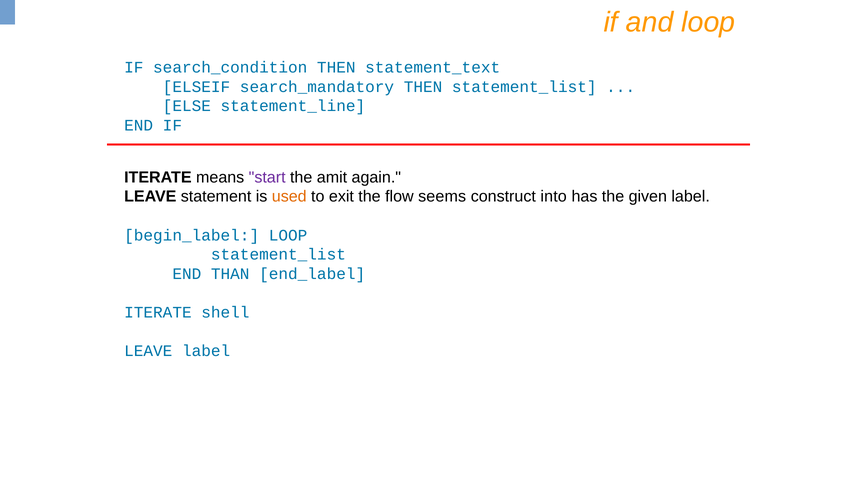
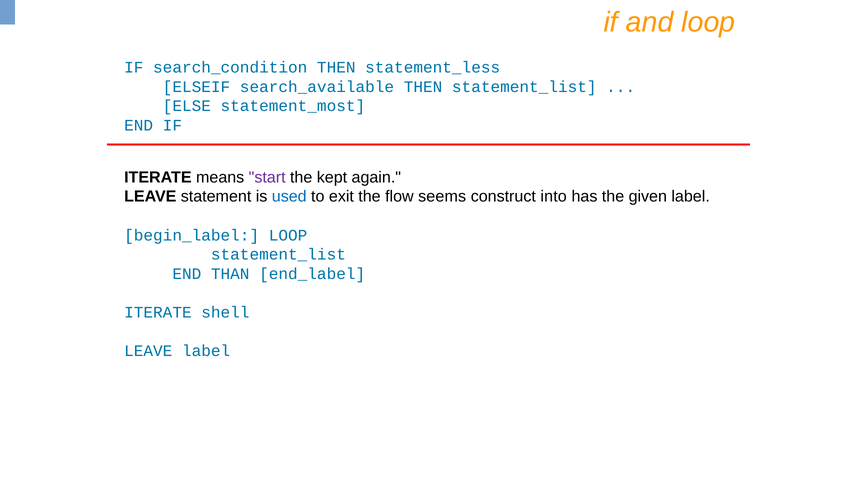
statement_text: statement_text -> statement_less
search_mandatory: search_mandatory -> search_available
statement_line: statement_line -> statement_most
amit: amit -> kept
used colour: orange -> blue
